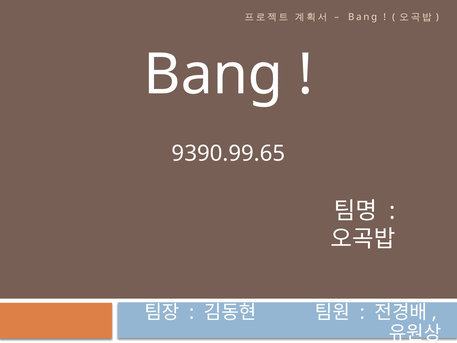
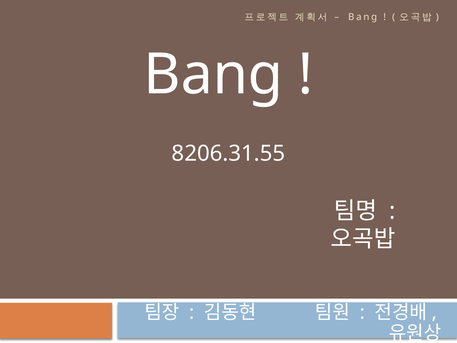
9390.99.65: 9390.99.65 -> 8206.31.55
